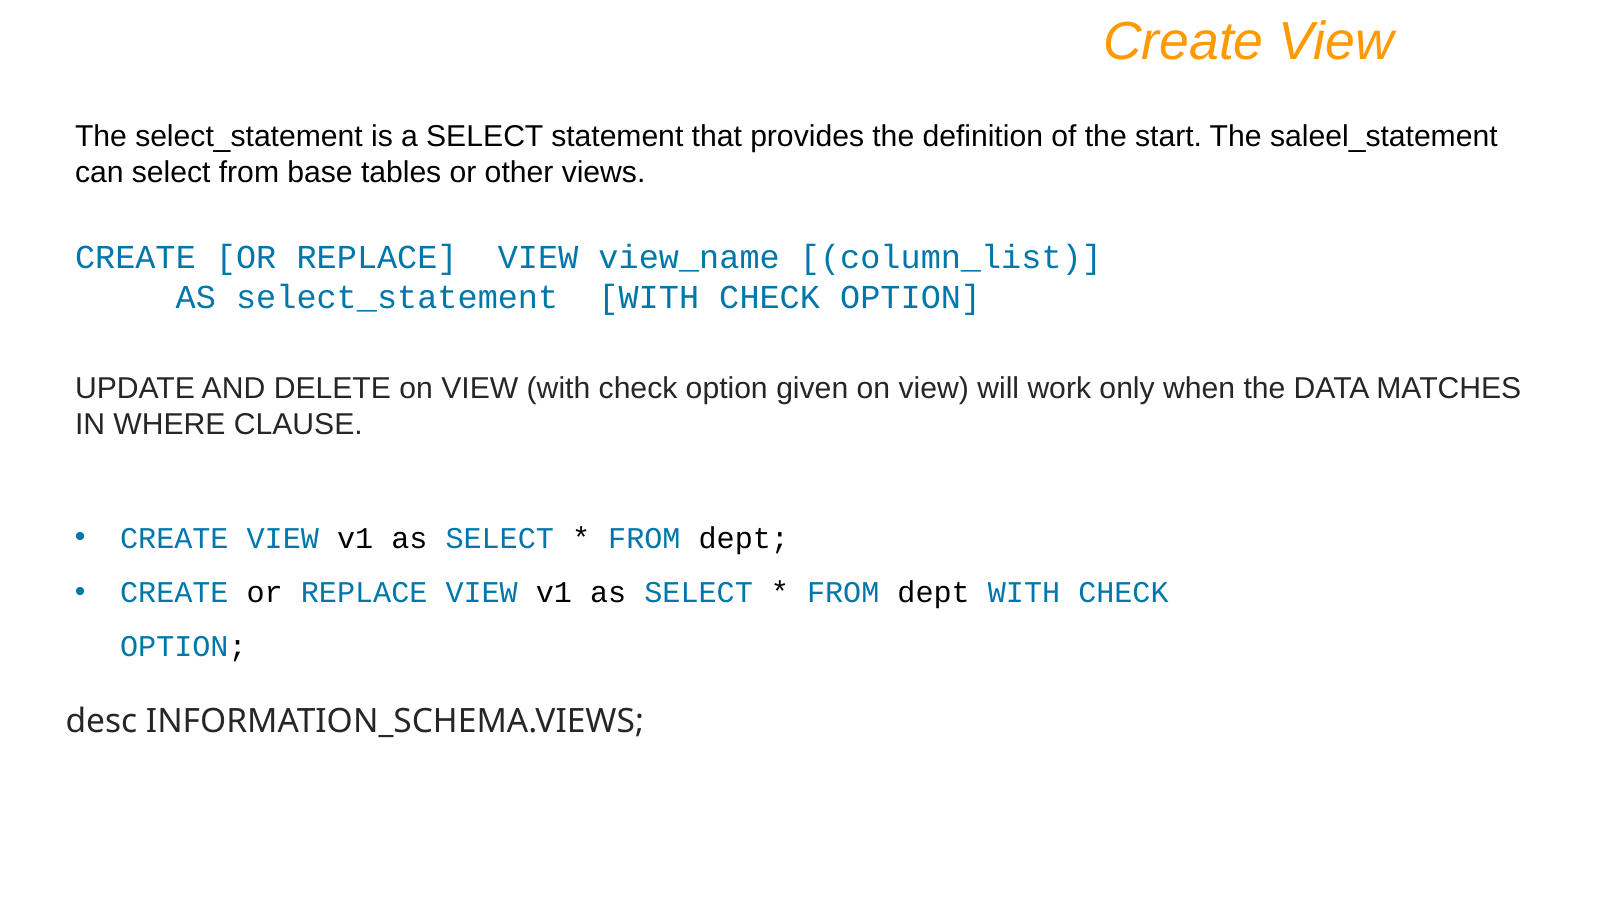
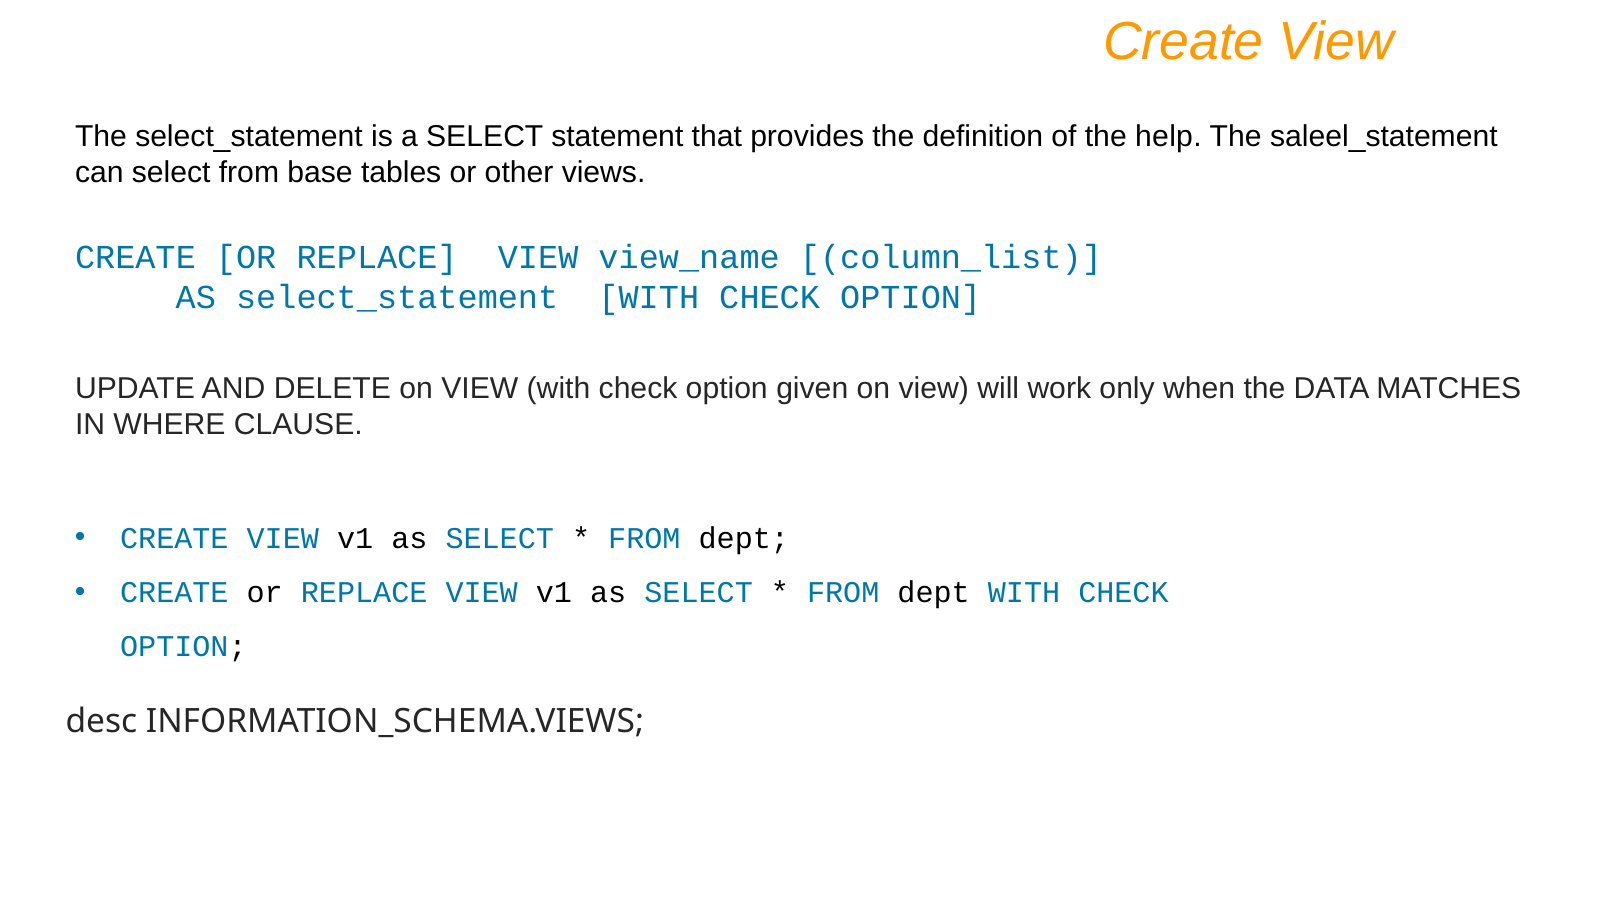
start: start -> help
